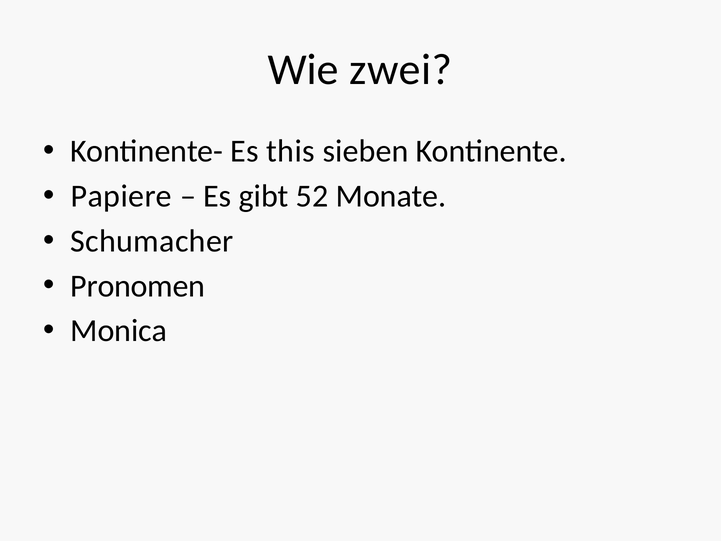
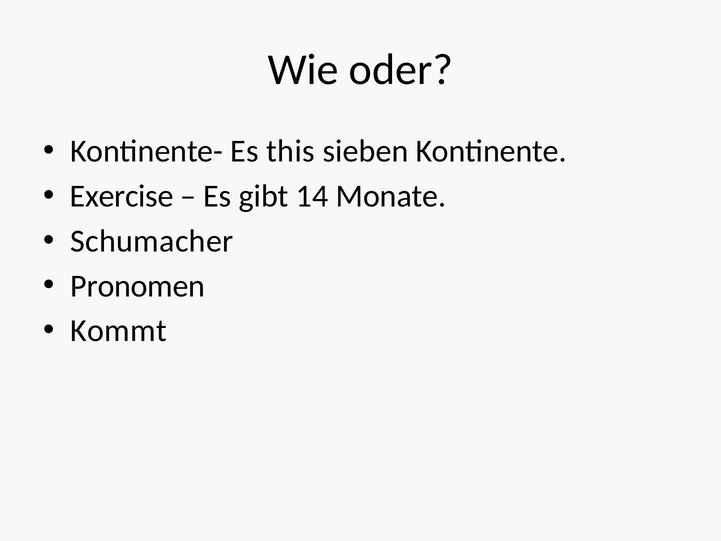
zwei: zwei -> oder
Papiere: Papiere -> Exercise
52: 52 -> 14
Monica: Monica -> Kommt
